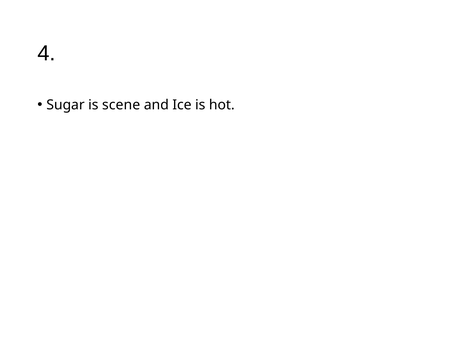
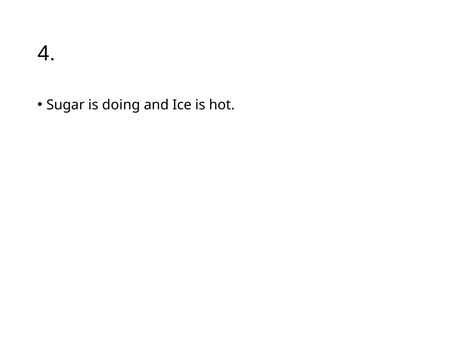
scene: scene -> doing
